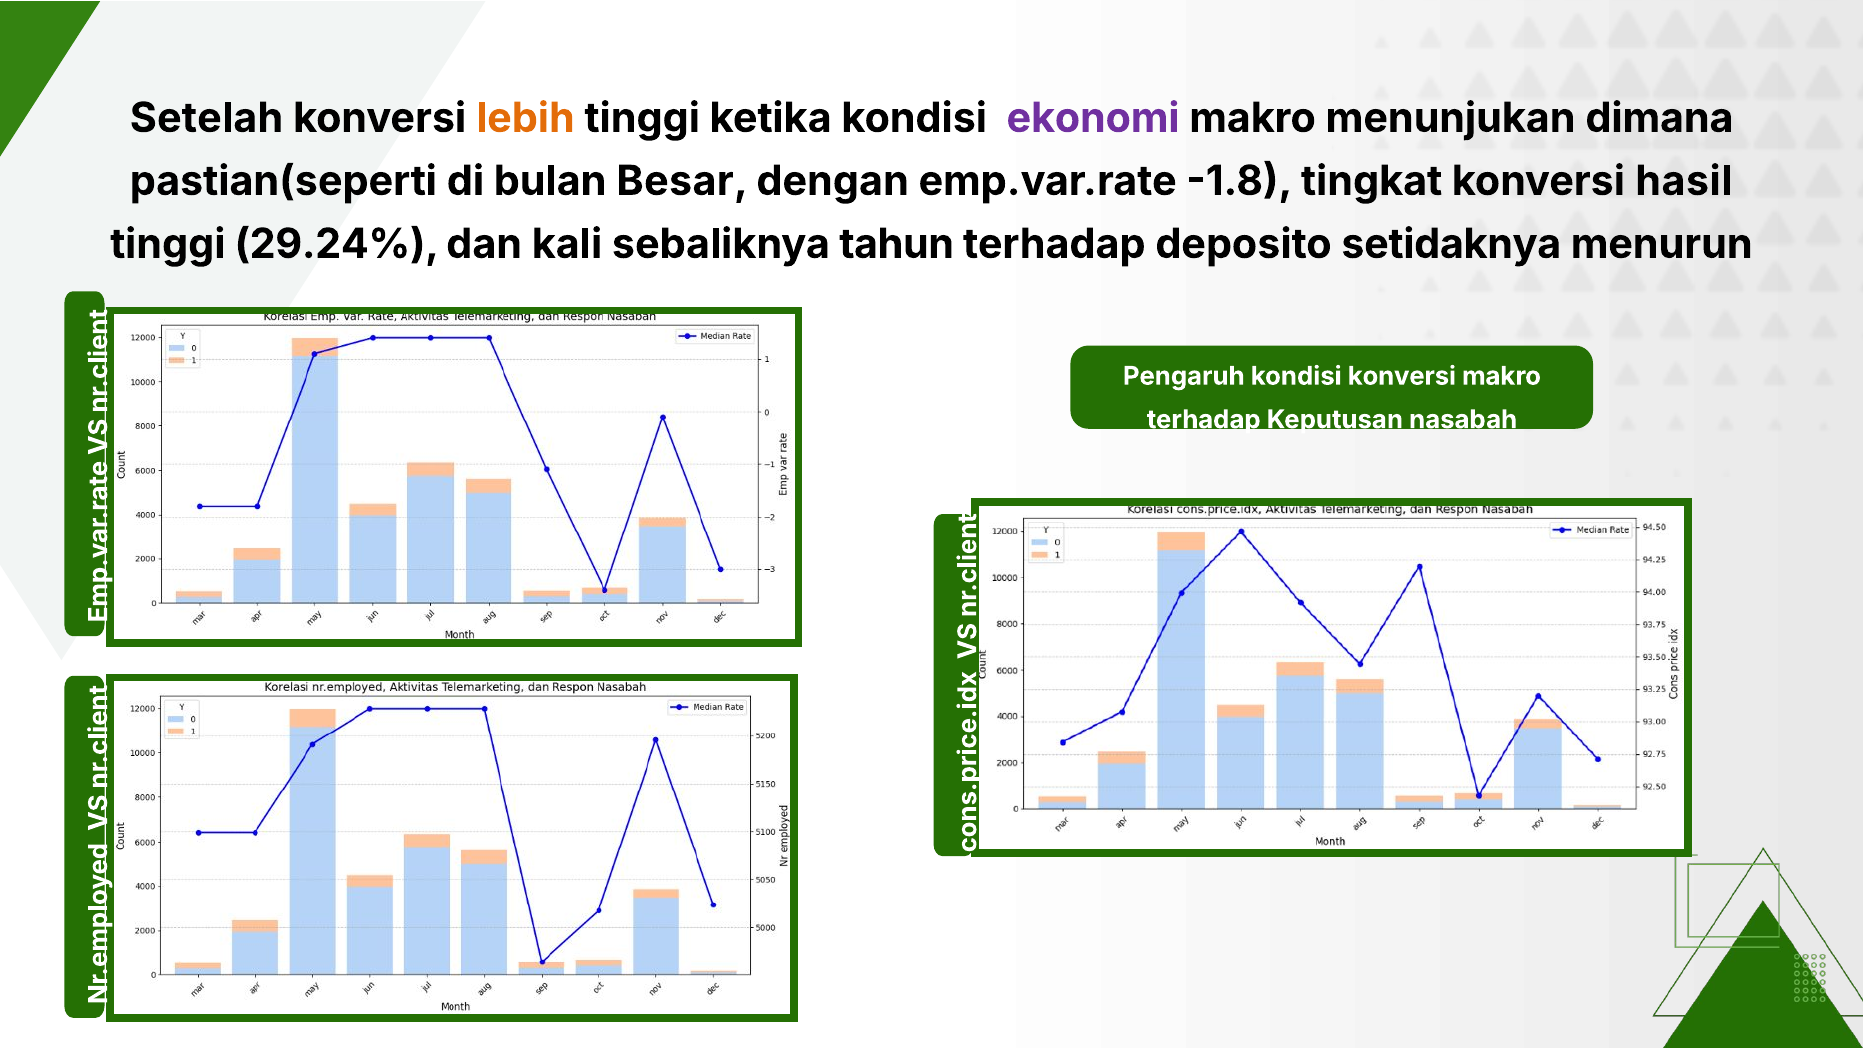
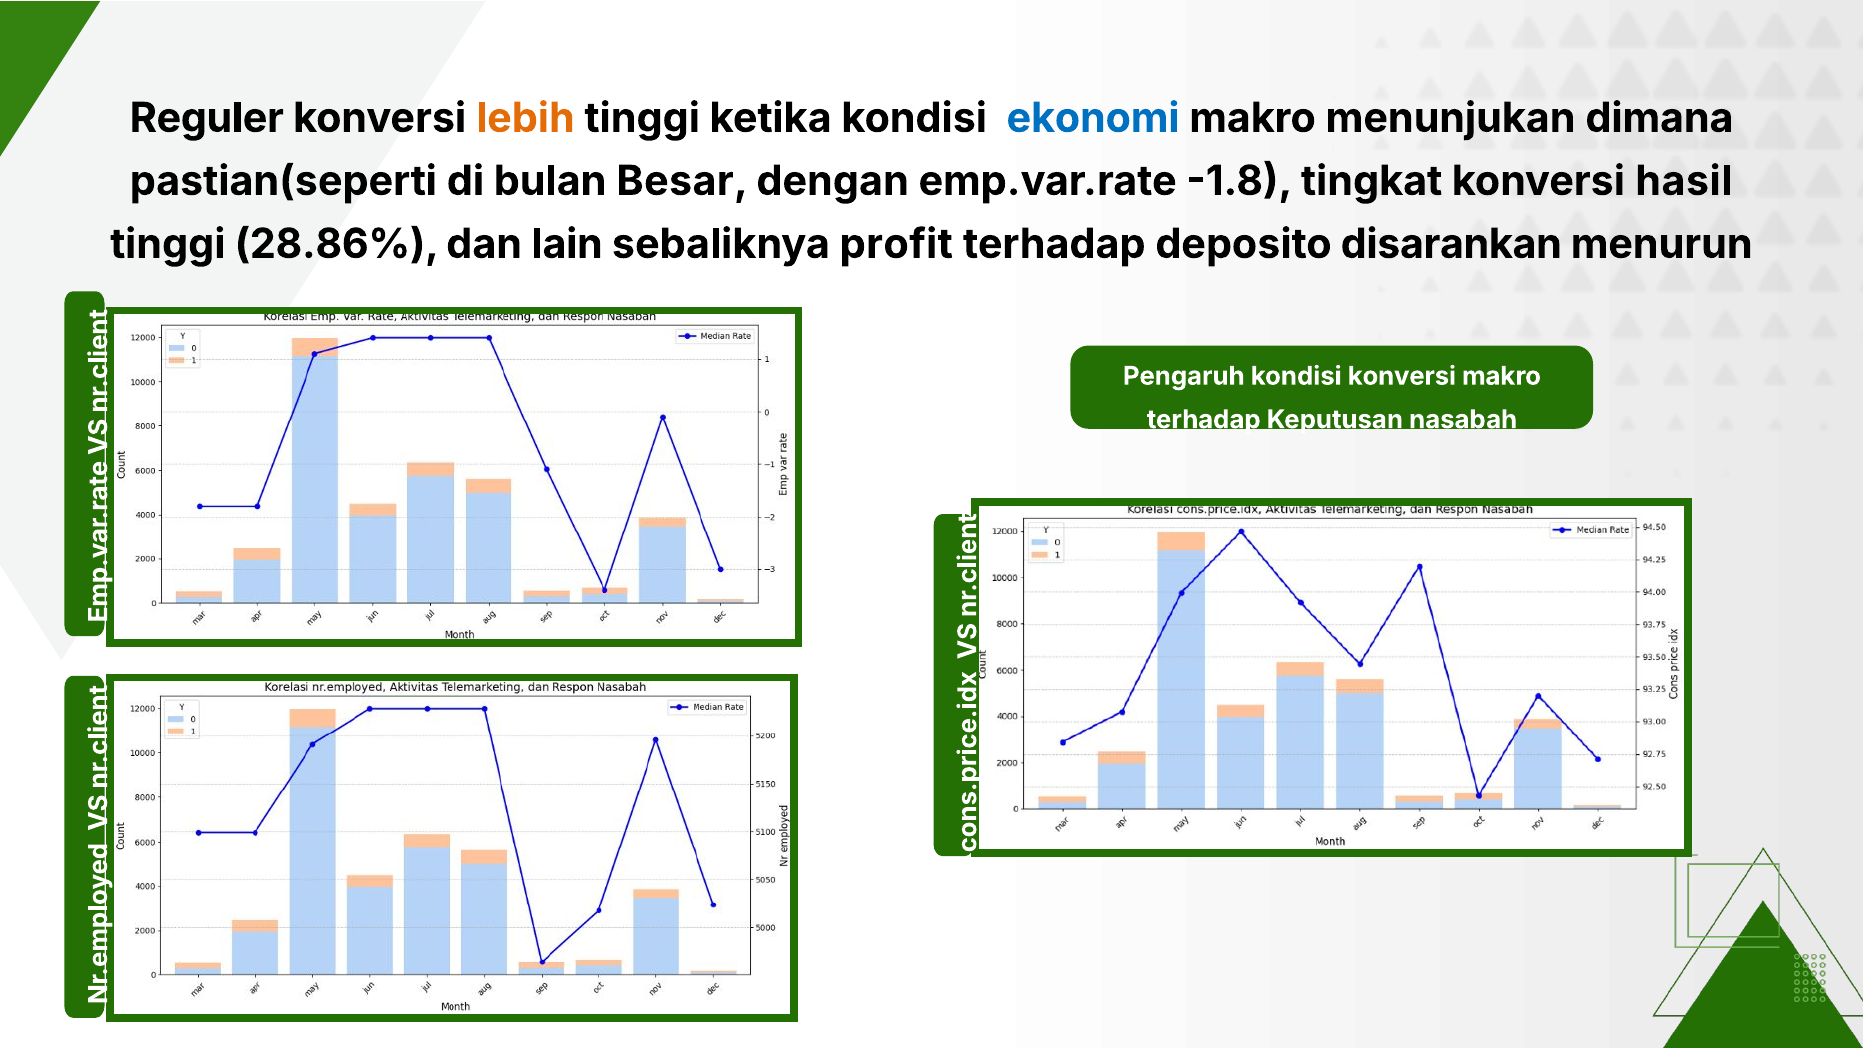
Setelah: Setelah -> Reguler
ekonomi colour: purple -> blue
29.24%: 29.24% -> 28.86%
kali: kali -> lain
tahun: tahun -> profit
setidaknya: setidaknya -> disarankan
